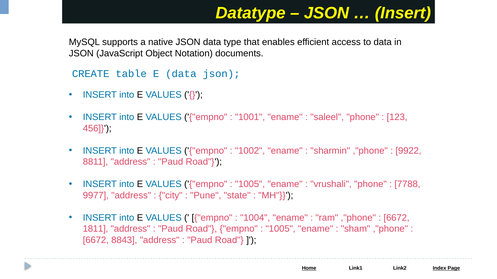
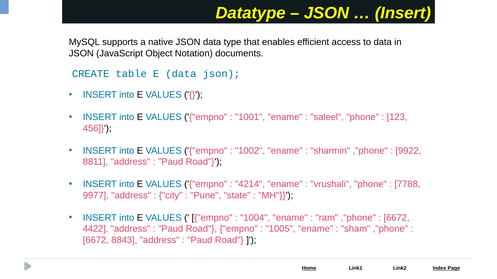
1005 at (250, 185): 1005 -> 4214
1811: 1811 -> 4422
